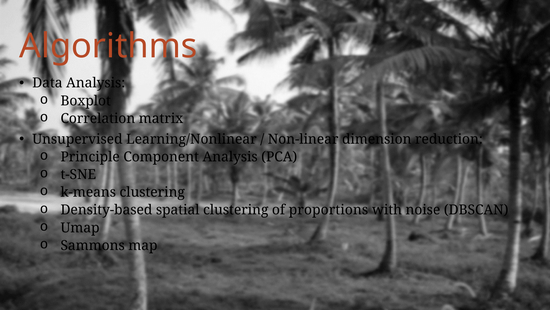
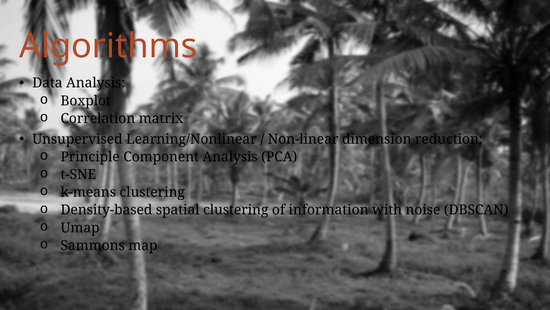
proportions: proportions -> information
